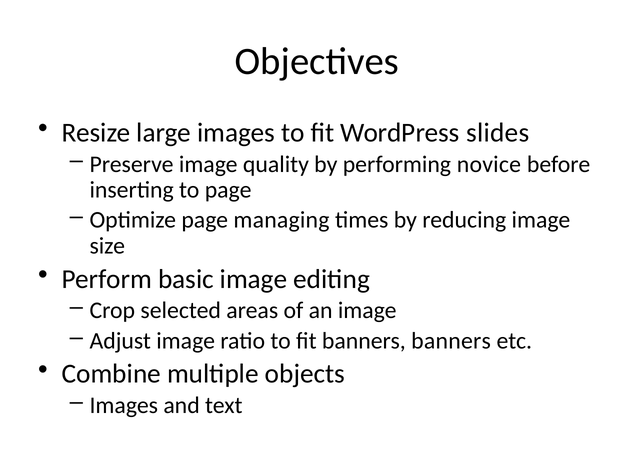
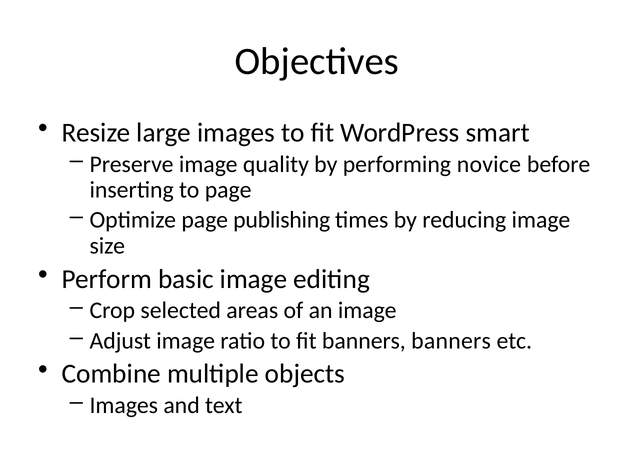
slides: slides -> smart
managing: managing -> publishing
